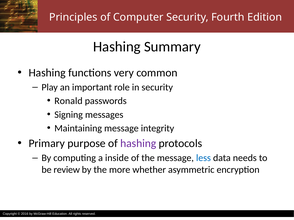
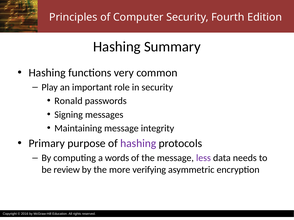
inside: inside -> words
less colour: blue -> purple
whether: whether -> verifying
